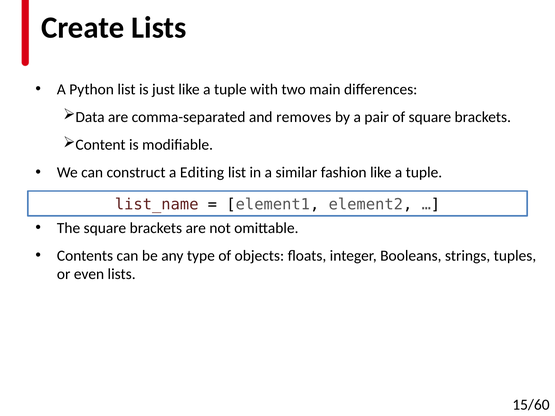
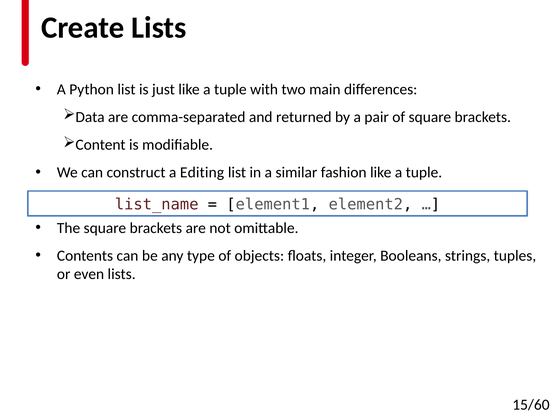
removes: removes -> returned
